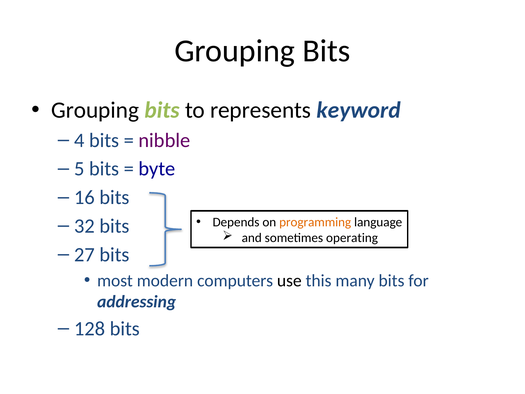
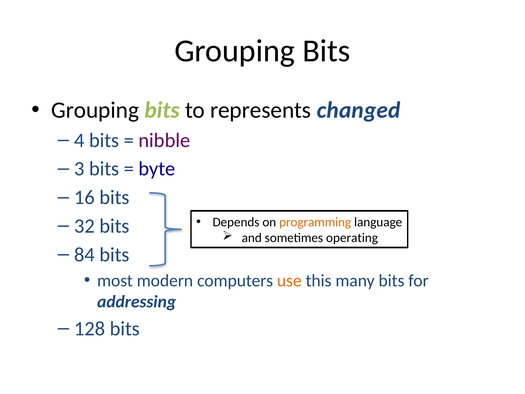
keyword: keyword -> changed
5: 5 -> 3
27: 27 -> 84
use colour: black -> orange
